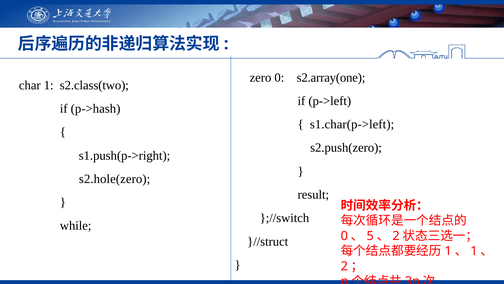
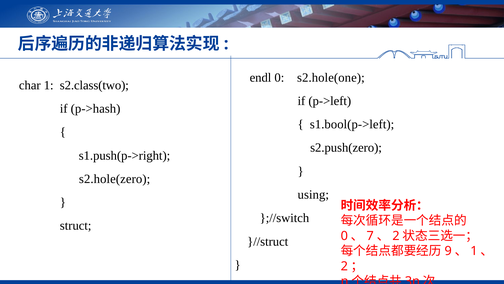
zero: zero -> endl
s2.array(one: s2.array(one -> s2.hole(one
s1.char(p->left: s1.char(p->left -> s1.bool(p->left
result: result -> using
while: while -> struct
5: 5 -> 7
1 at (448, 251): 1 -> 9
